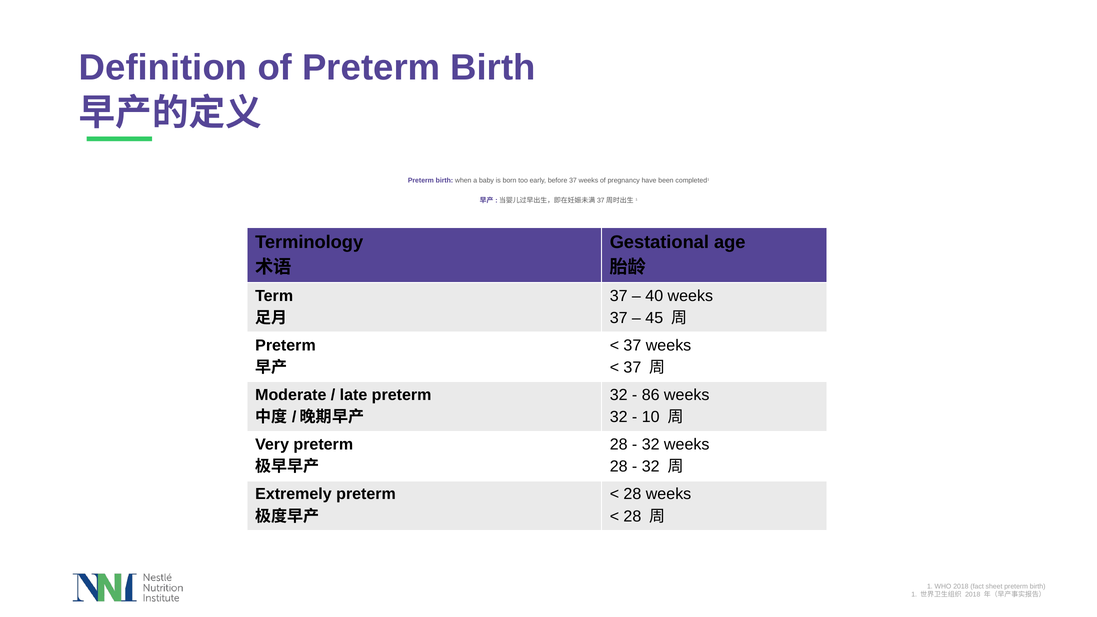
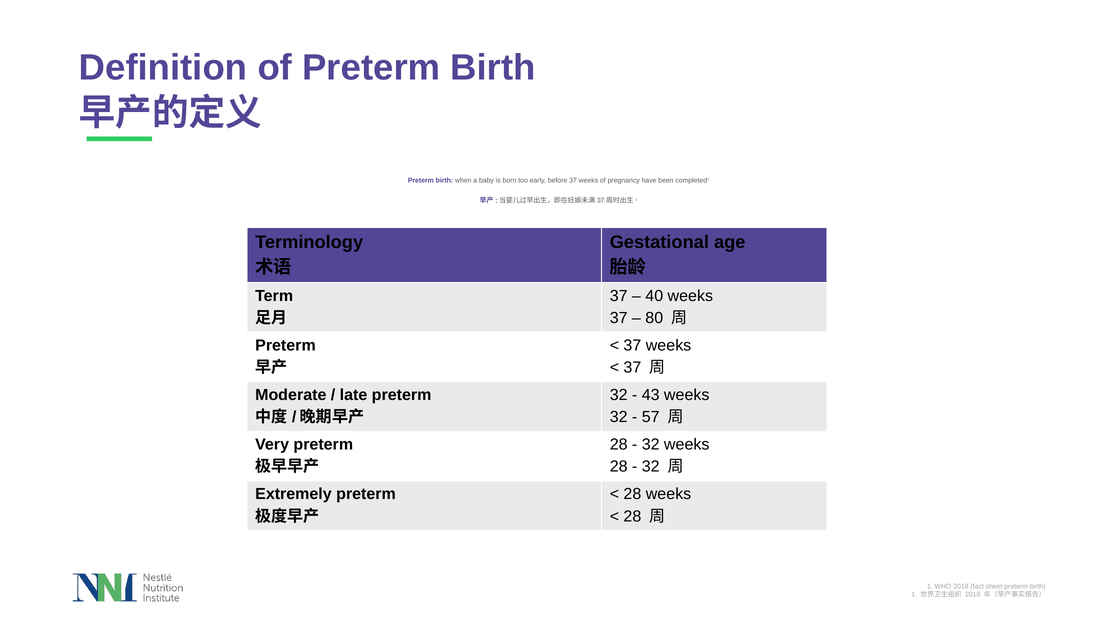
45: 45 -> 80
86: 86 -> 43
10: 10 -> 57
